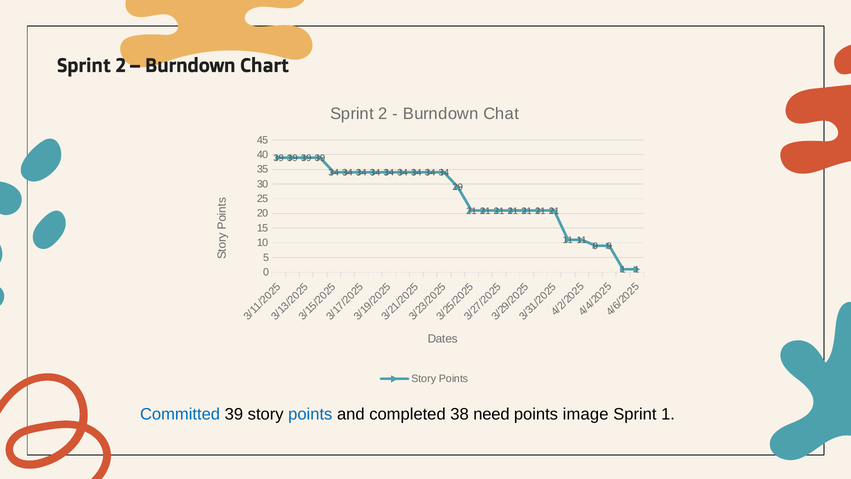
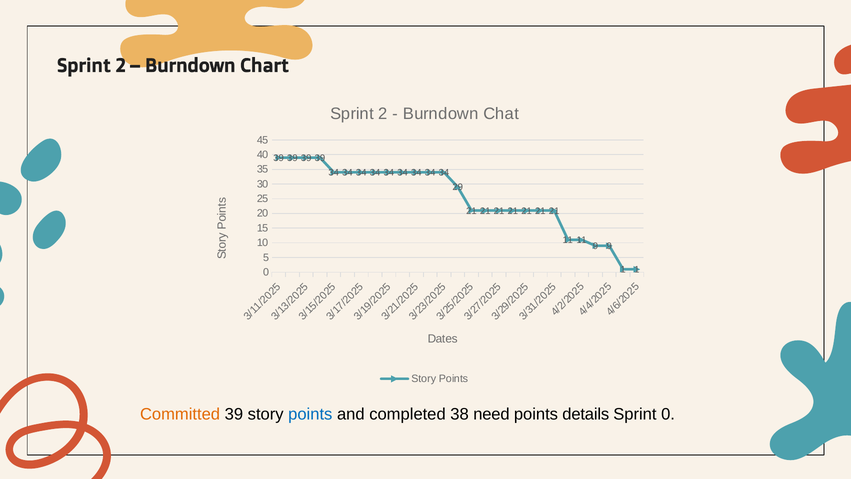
Committed colour: blue -> orange
image: image -> details
Sprint 1: 1 -> 0
